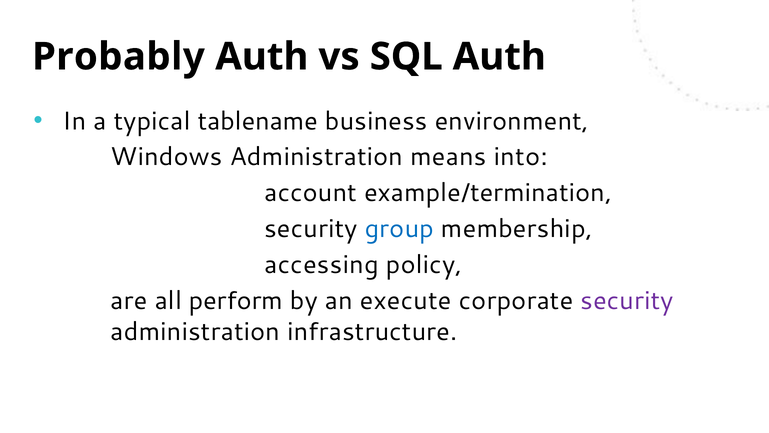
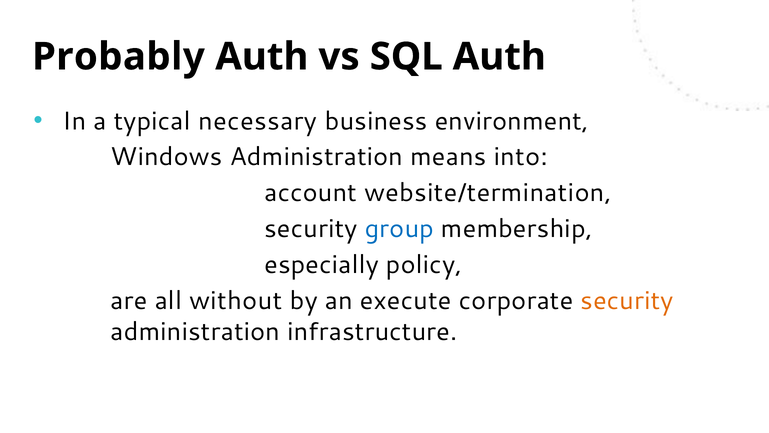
tablename: tablename -> necessary
example/termination: example/termination -> website/termination
accessing: accessing -> especially
perform: perform -> without
security at (627, 300) colour: purple -> orange
